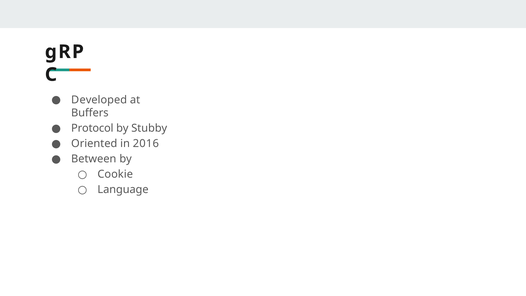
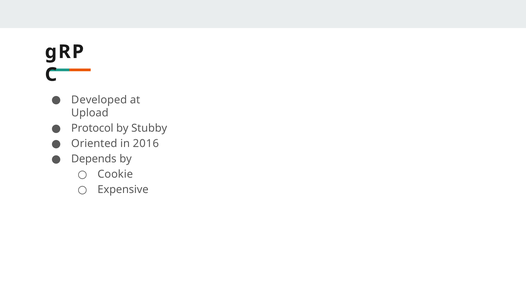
Buffers: Buffers -> Upload
Between: Between -> Depends
Language: Language -> Expensive
